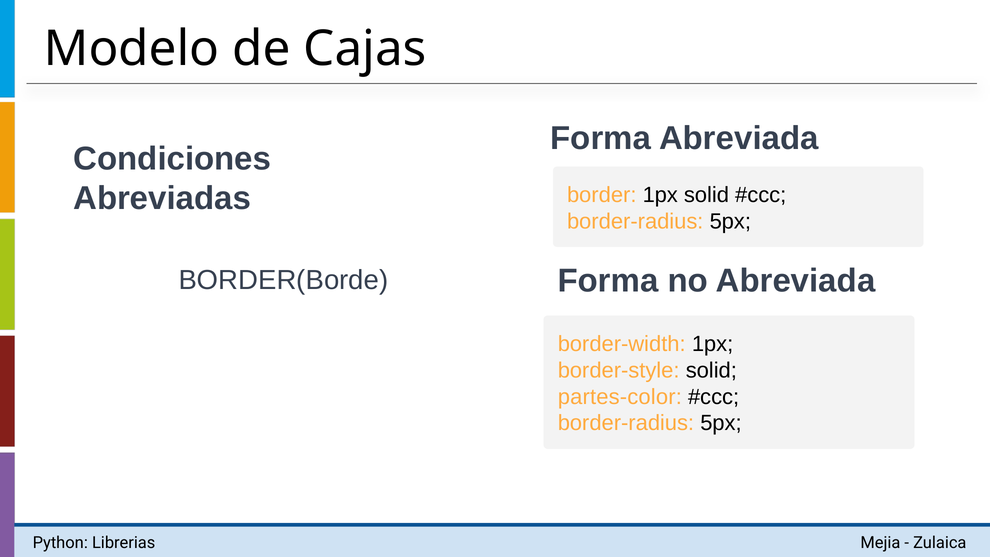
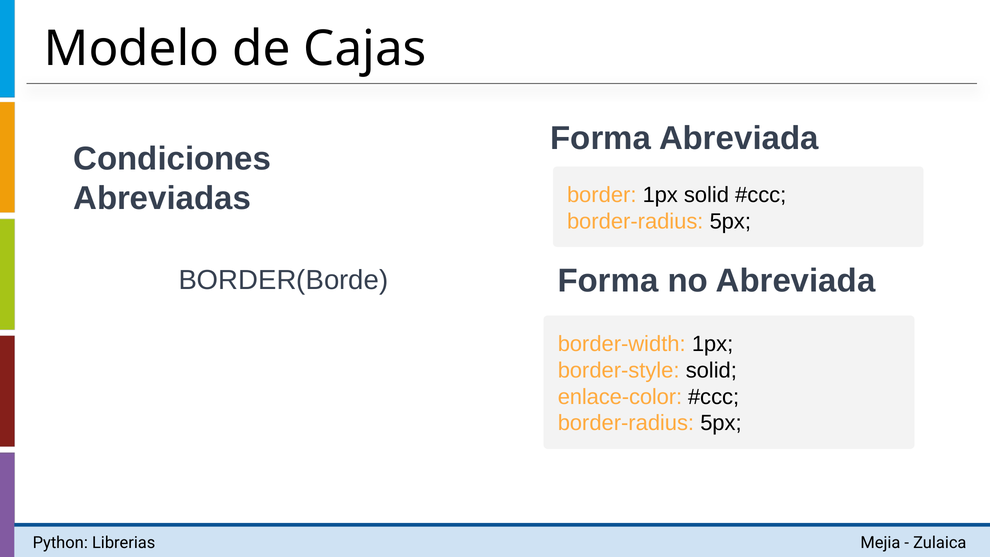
partes-color: partes-color -> enlace-color
